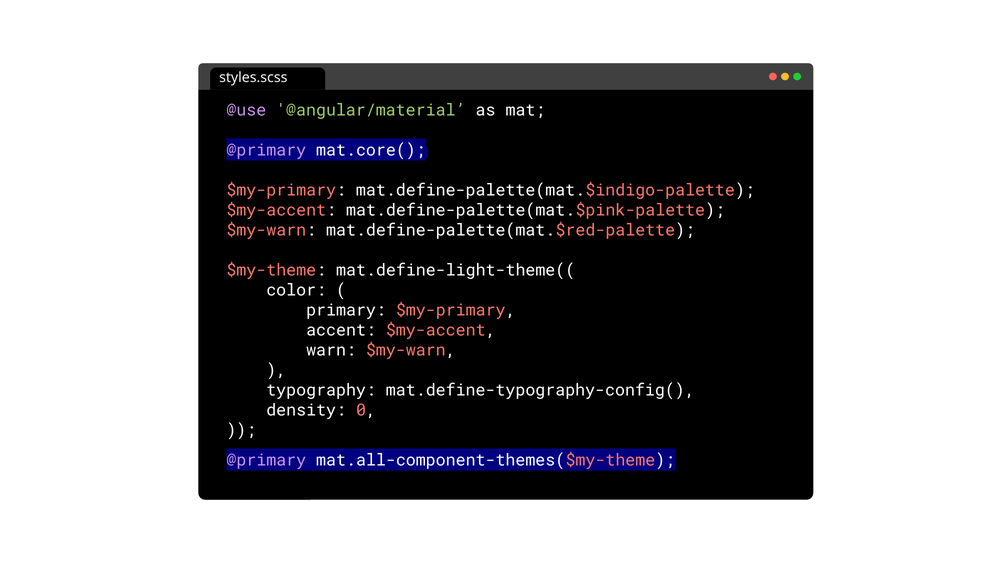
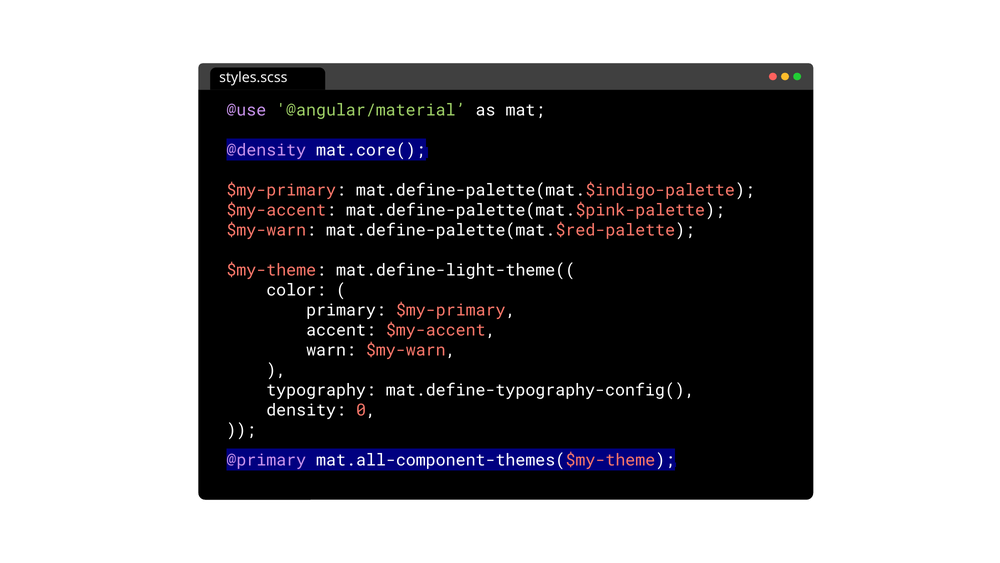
@primary at (266, 150): @primary -> @density
